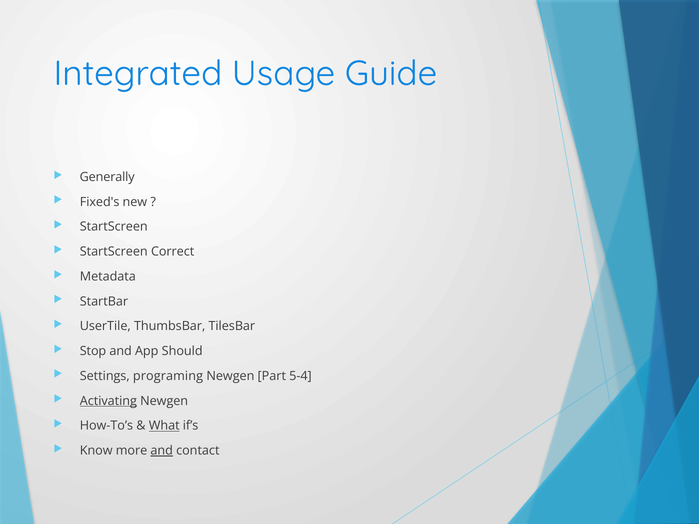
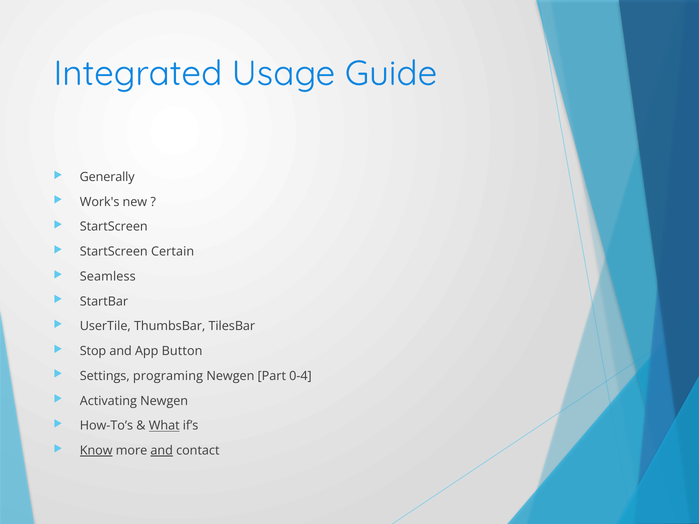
Fixed's: Fixed's -> Work's
Correct: Correct -> Certain
Metadata: Metadata -> Seamless
Should: Should -> Button
5-4: 5-4 -> 0-4
Activating underline: present -> none
Know underline: none -> present
